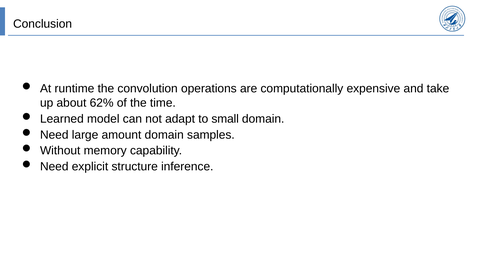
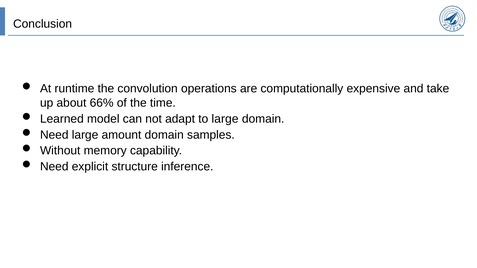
62%: 62% -> 66%
to small: small -> large
